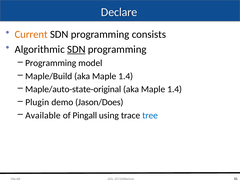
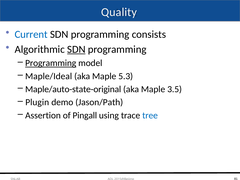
Declare: Declare -> Quality
Current colour: orange -> blue
Programming at (51, 63) underline: none -> present
Maple/Build: Maple/Build -> Maple/Ideal
1.4 at (126, 76): 1.4 -> 5.3
1.4 at (175, 89): 1.4 -> 3.5
Jason/Does: Jason/Does -> Jason/Path
Available: Available -> Assertion
